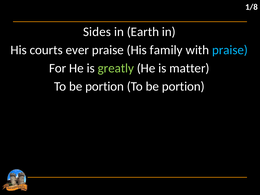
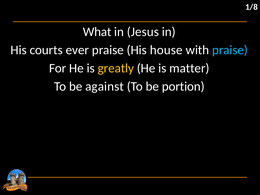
Sides: Sides -> What
Earth: Earth -> Jesus
family: family -> house
greatly colour: light green -> yellow
portion at (105, 86): portion -> against
